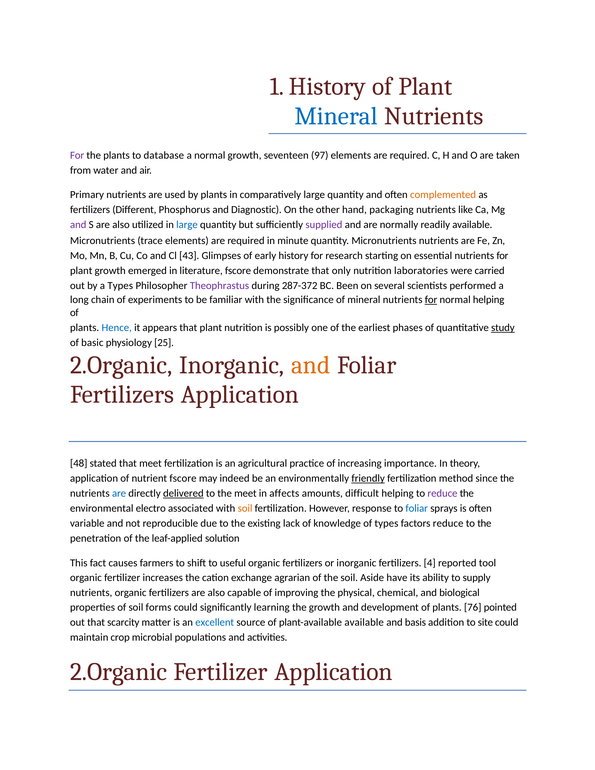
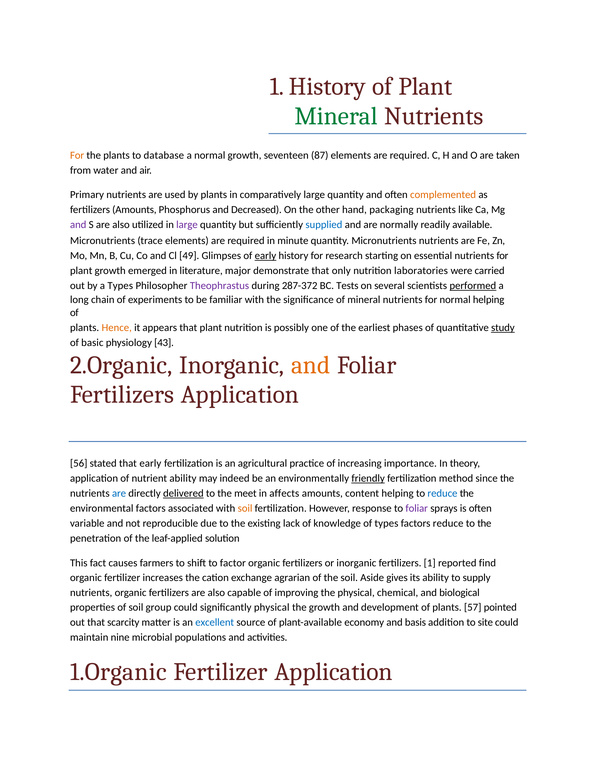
Mineral at (336, 116) colour: blue -> green
For at (77, 155) colour: purple -> orange
97: 97 -> 87
fertilizers Different: Different -> Amounts
Diagnostic: Diagnostic -> Decreased
large at (187, 225) colour: blue -> purple
supplied colour: purple -> blue
43: 43 -> 49
early at (265, 256) underline: none -> present
literature fscore: fscore -> major
Been: Been -> Tests
performed underline: none -> present
for at (431, 300) underline: present -> none
Hence colour: blue -> orange
25: 25 -> 43
48: 48 -> 56
that meet: meet -> early
nutrient fscore: fscore -> ability
difficult: difficult -> content
reduce at (442, 493) colour: purple -> blue
environmental electro: electro -> factors
foliar at (417, 508) colour: blue -> purple
useful: useful -> factor
fertilizers 4: 4 -> 1
tool: tool -> find
have: have -> gives
forms: forms -> group
significantly learning: learning -> physical
76: 76 -> 57
plant-available available: available -> economy
crop: crop -> nine
2.Organic at (118, 672): 2.Organic -> 1.Organic
